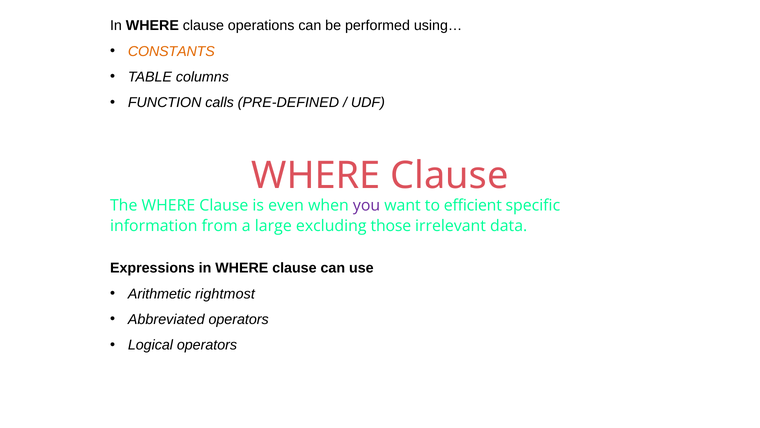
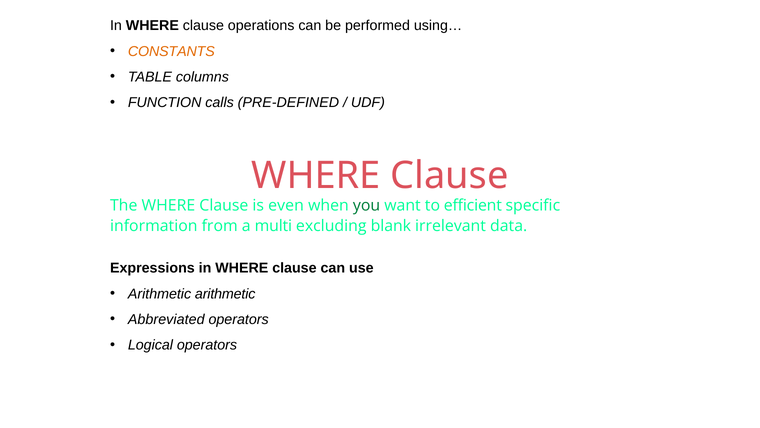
you colour: purple -> green
large: large -> multi
those: those -> blank
Arithmetic rightmost: rightmost -> arithmetic
